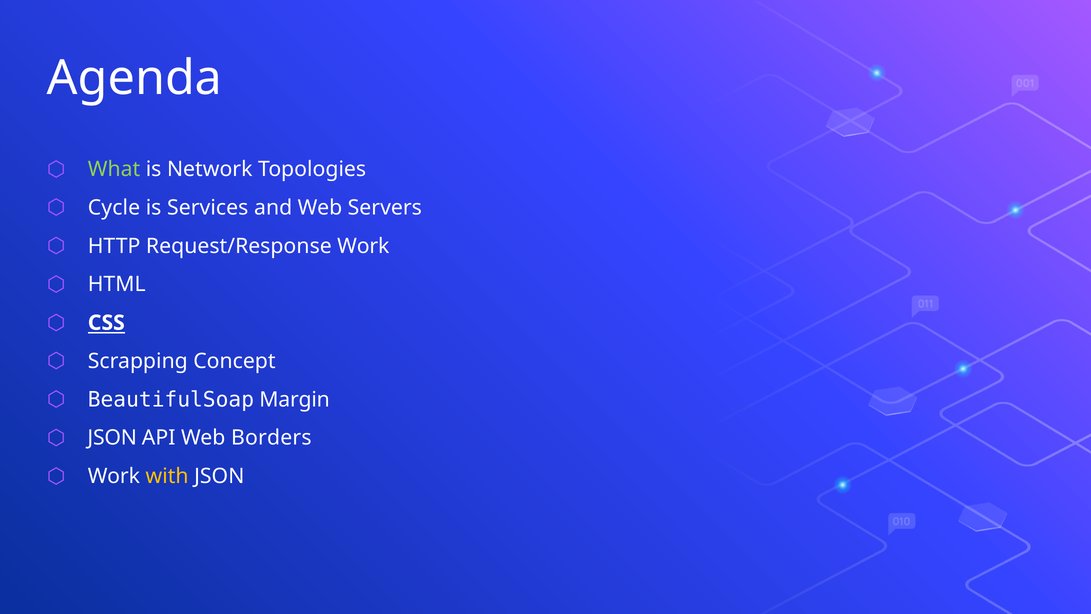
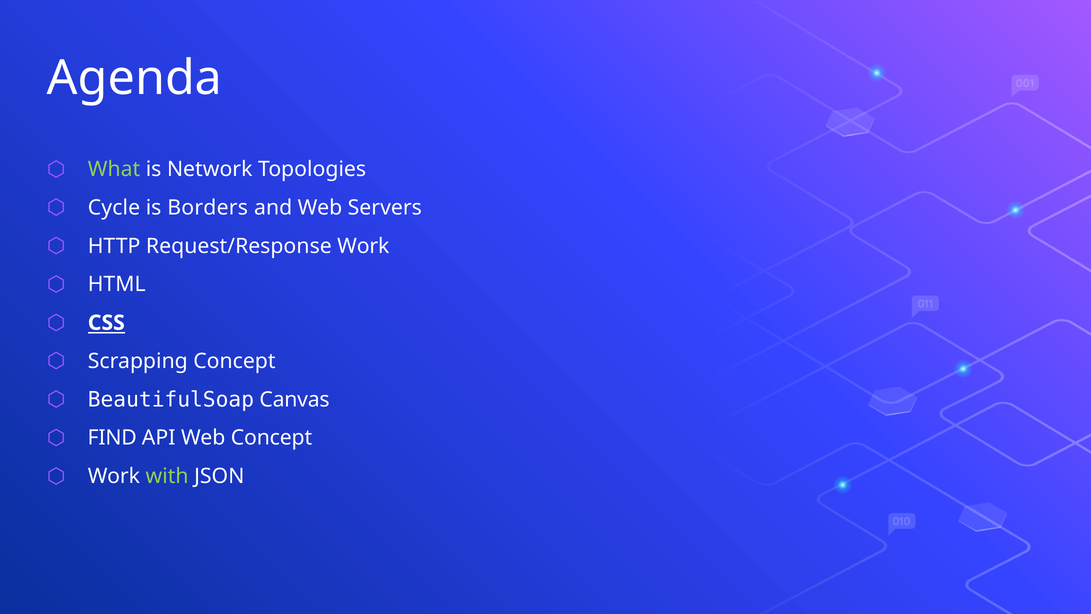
Services: Services -> Borders
Margin: Margin -> Canvas
JSON at (112, 438): JSON -> FIND
Web Borders: Borders -> Concept
with colour: yellow -> light green
